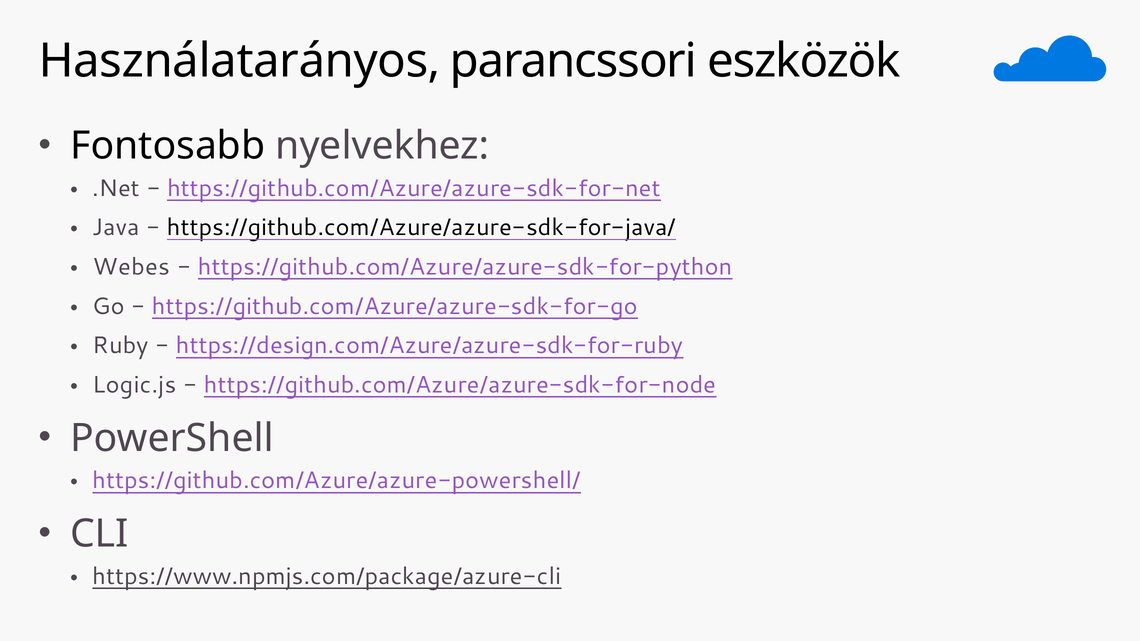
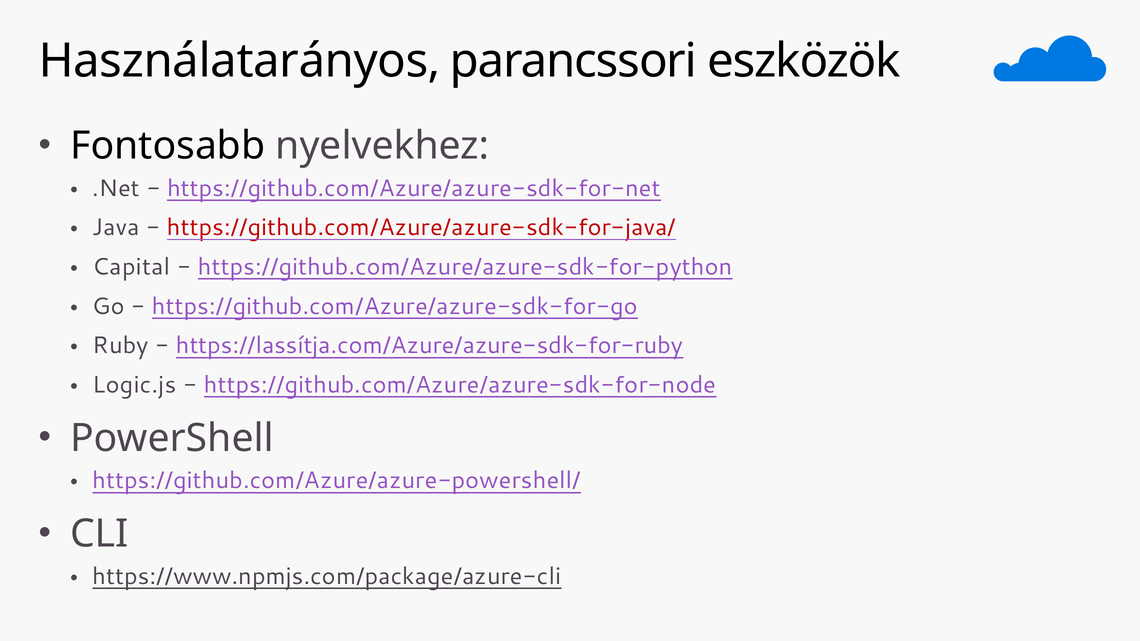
https://github.com/Azure/azure-sdk-for-java/ colour: black -> red
Webes: Webes -> Capital
https://design.com/Azure/azure-sdk-for-ruby: https://design.com/Azure/azure-sdk-for-ruby -> https://lassítja.com/Azure/azure-sdk-for-ruby
